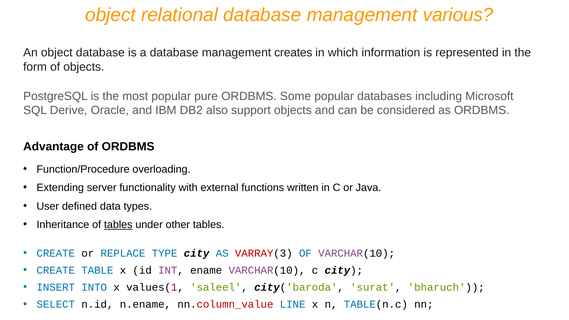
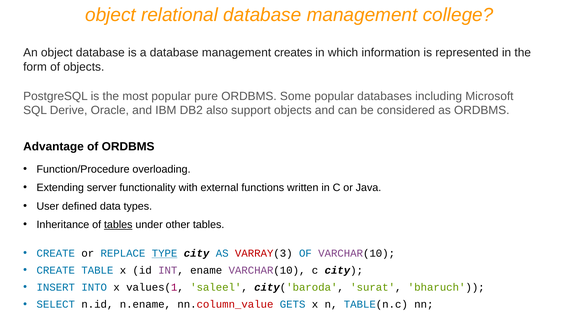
various: various -> college
TYPE underline: none -> present
LINE: LINE -> GETS
